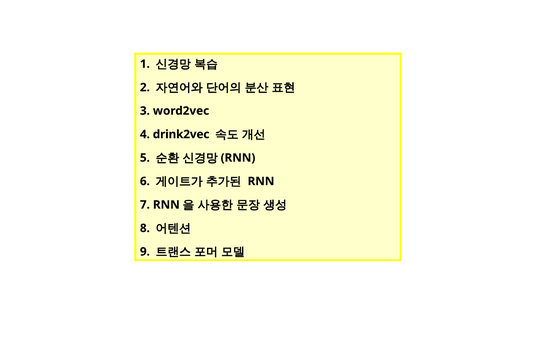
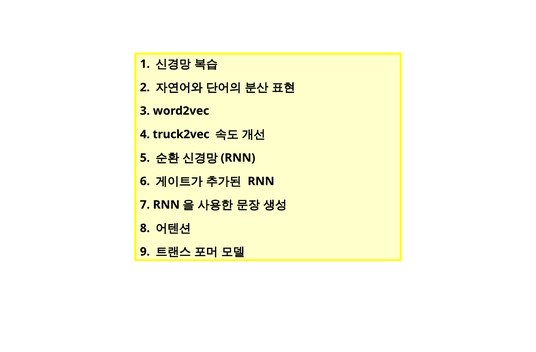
drink2vec: drink2vec -> truck2vec
